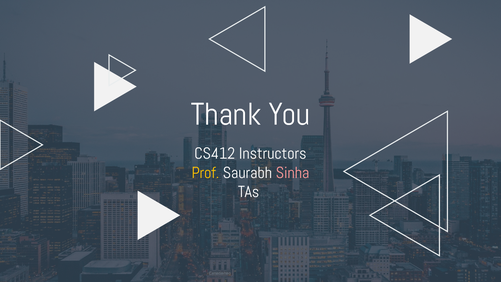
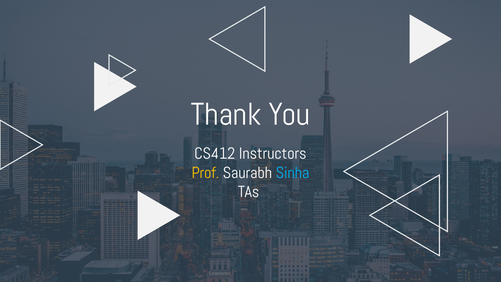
Sinha colour: pink -> light blue
